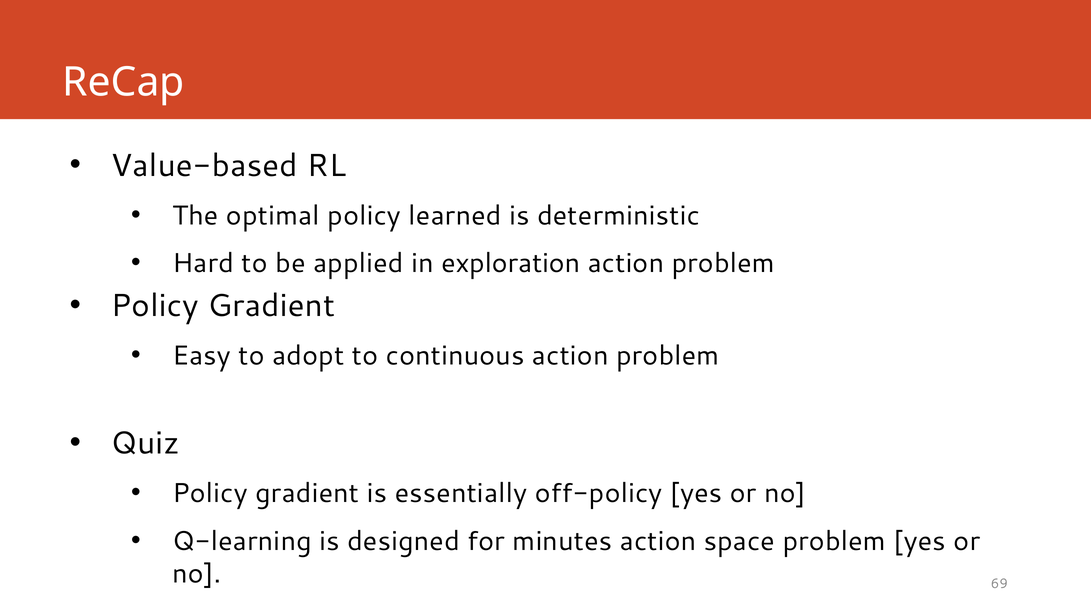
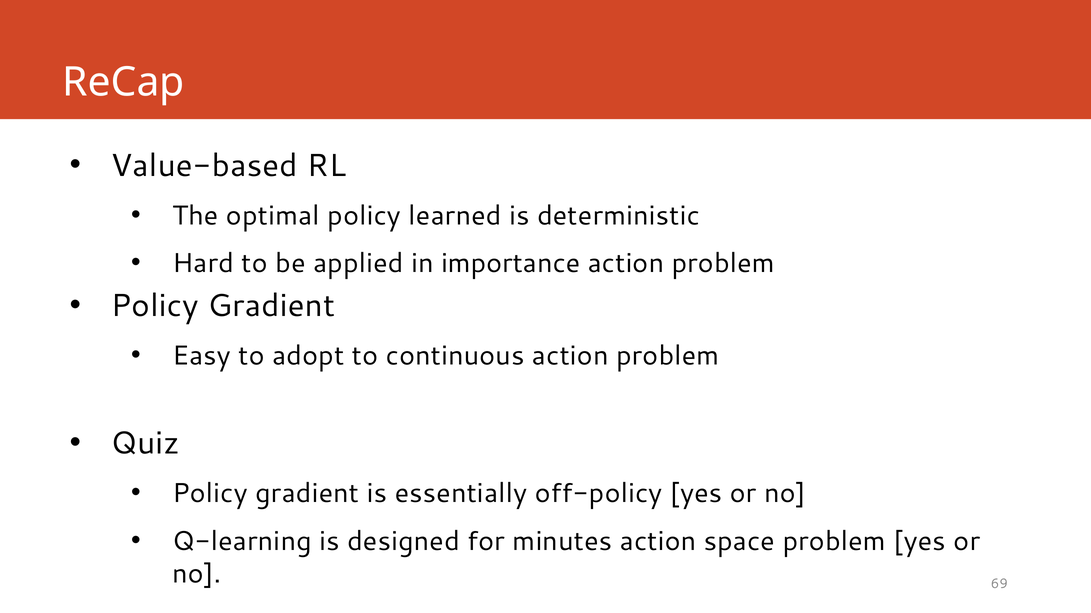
exploration: exploration -> importance
